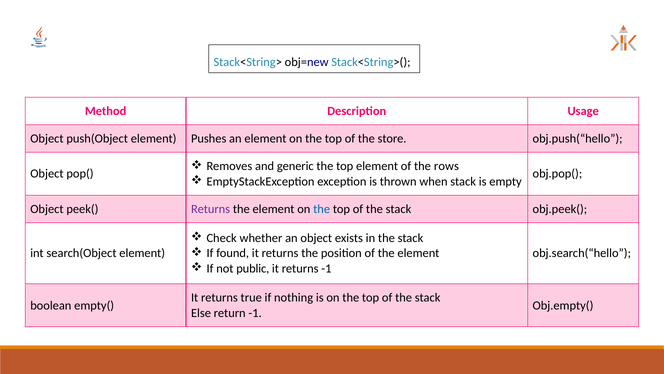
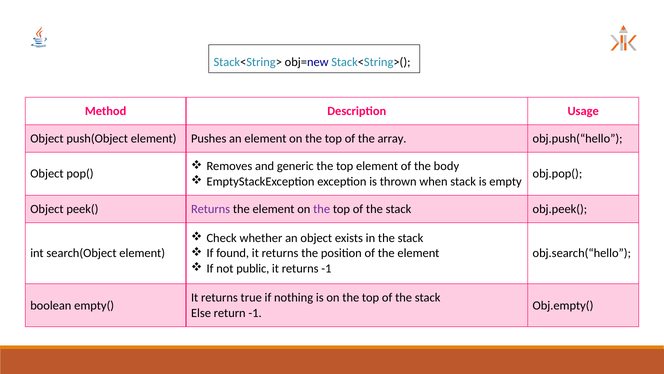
store: store -> array
rows: rows -> body
the at (322, 209) colour: blue -> purple
